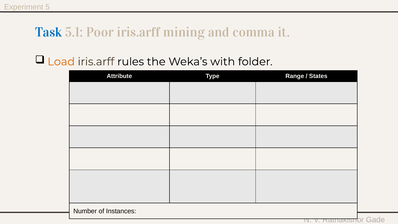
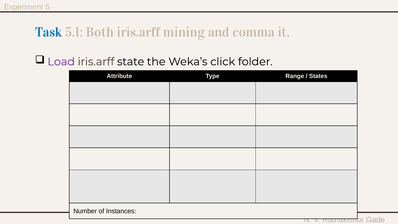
Poor: Poor -> Both
Load colour: orange -> purple
rules: rules -> state
with: with -> click
